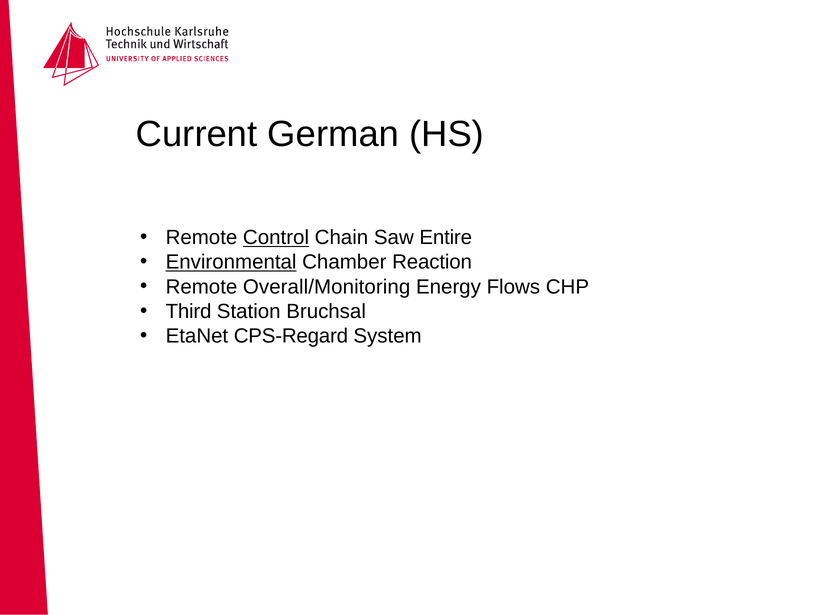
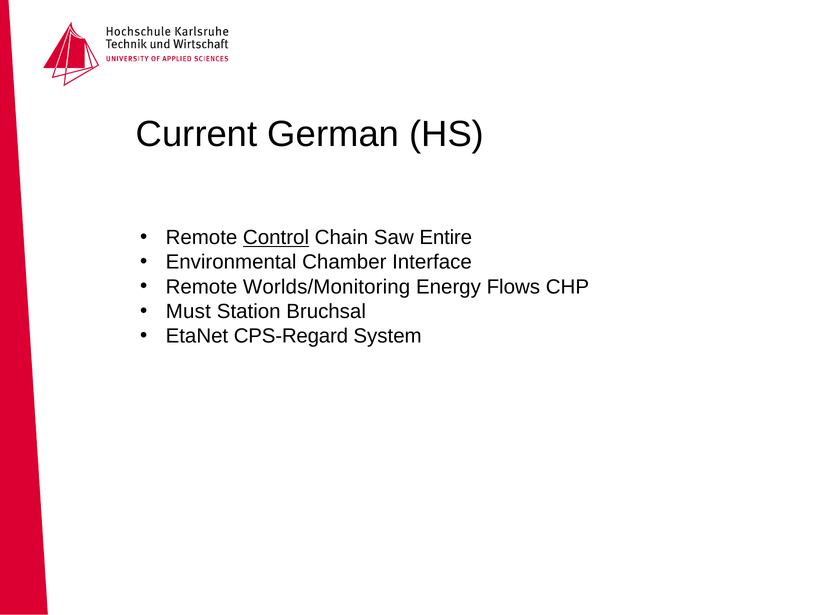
Environmental underline: present -> none
Reaction: Reaction -> Interface
Overall/Monitoring: Overall/Monitoring -> Worlds/Monitoring
Third: Third -> Must
